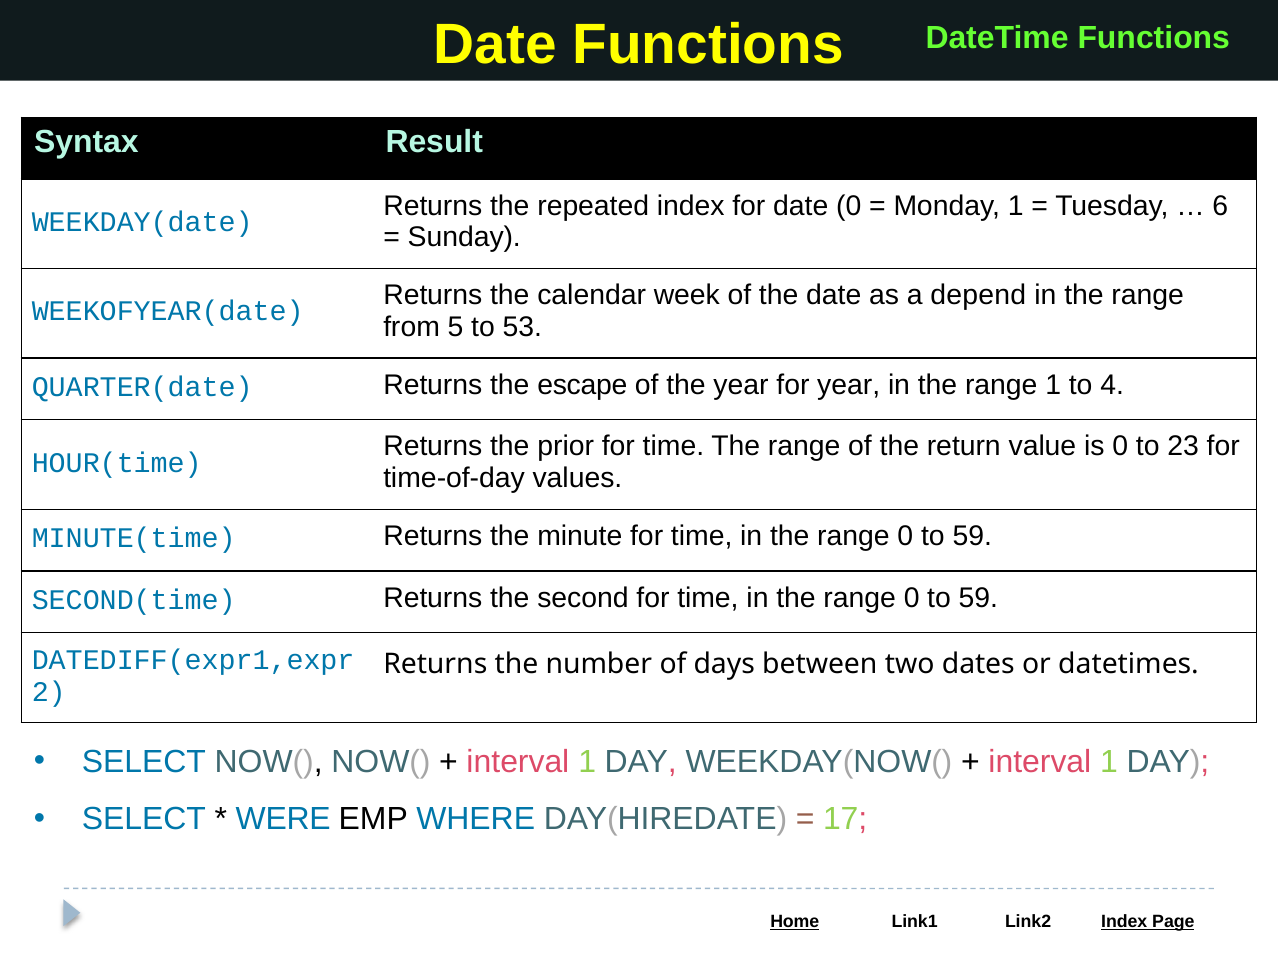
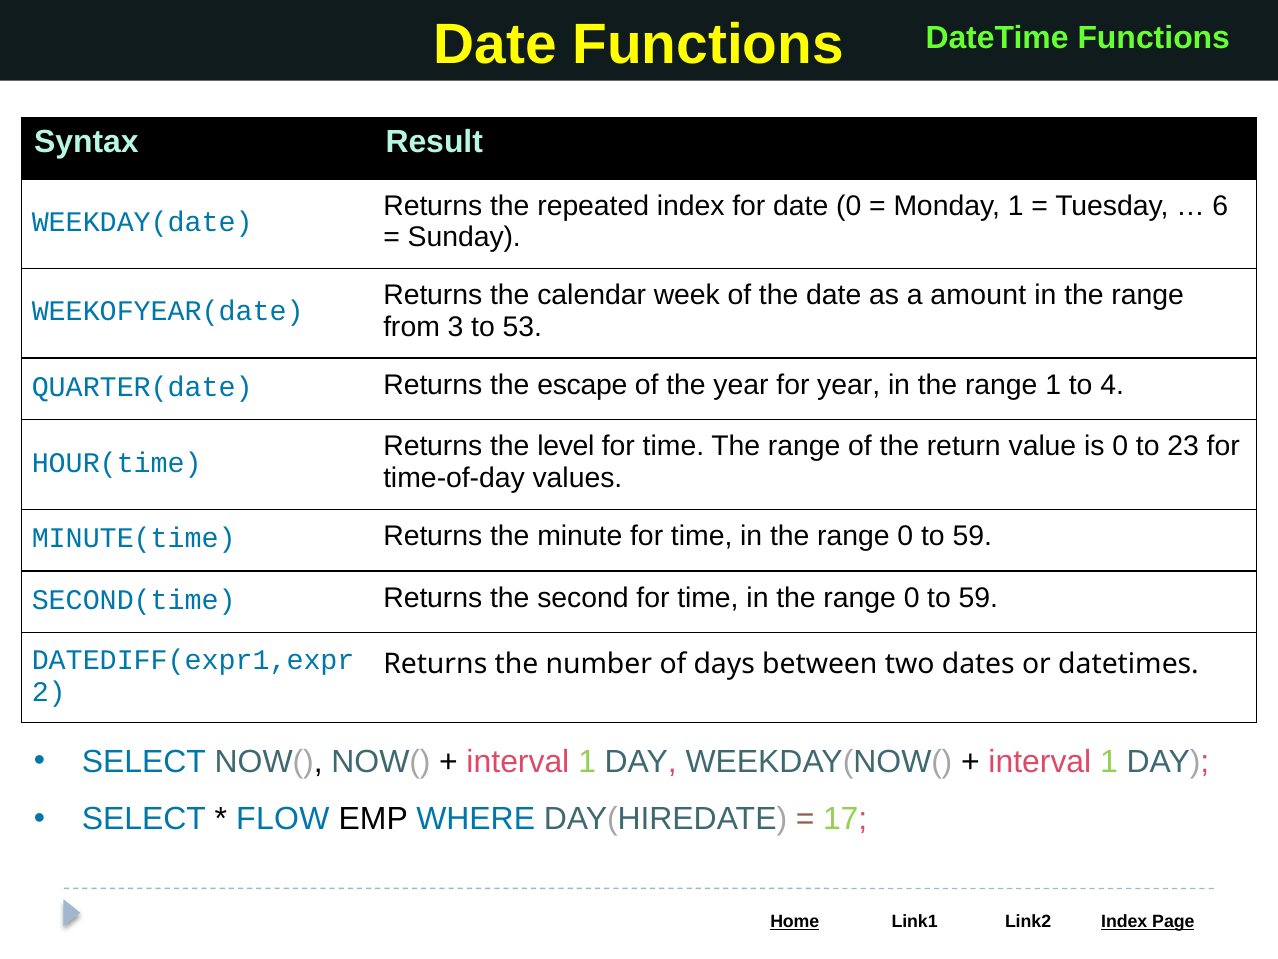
depend: depend -> amount
5: 5 -> 3
prior: prior -> level
WERE: WERE -> FLOW
